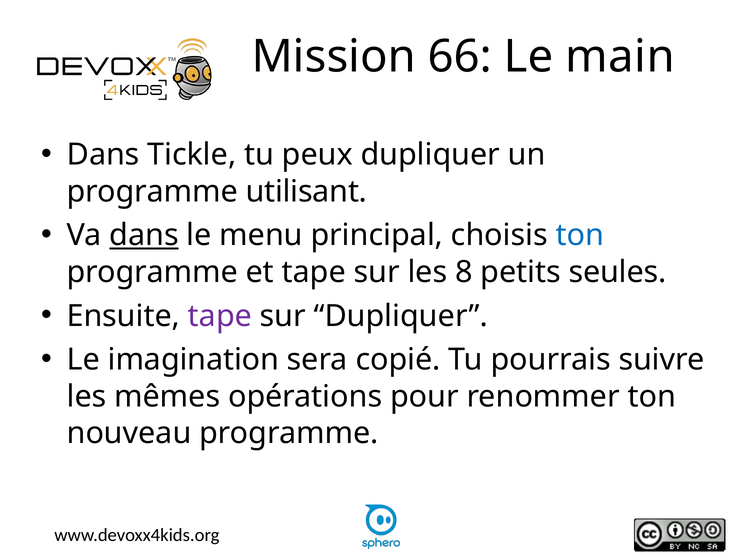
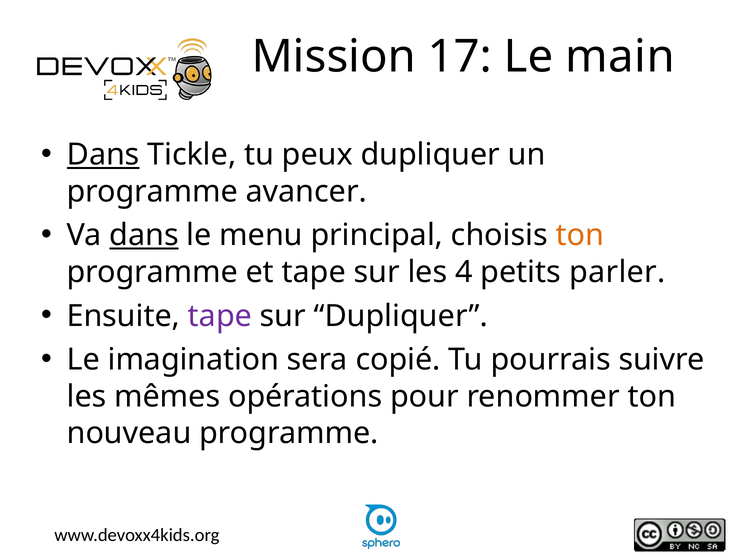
66: 66 -> 17
Dans at (103, 155) underline: none -> present
utilisant: utilisant -> avancer
ton at (580, 235) colour: blue -> orange
8: 8 -> 4
seules: seules -> parler
